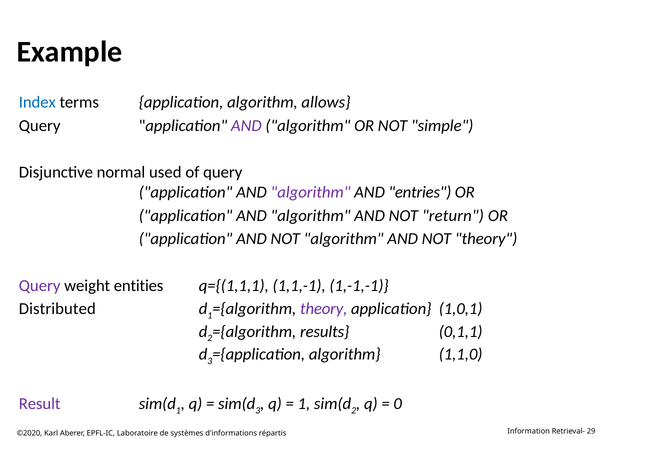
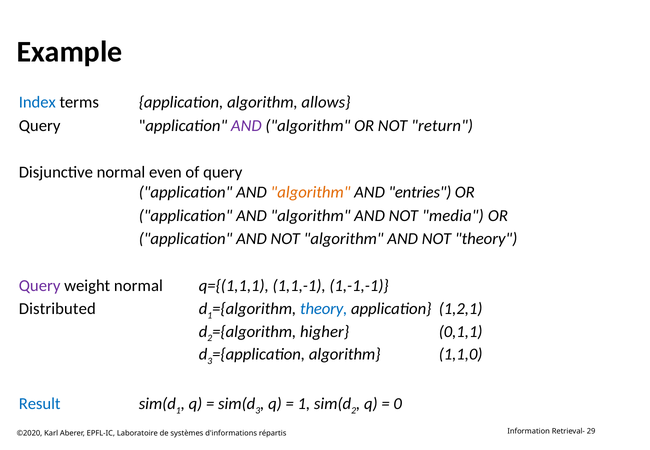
simple: simple -> return
used: used -> even
algorithm at (311, 192) colour: purple -> orange
return: return -> media
weight entities: entities -> normal
theory at (324, 309) colour: purple -> blue
1,0,1: 1,0,1 -> 1,2,1
results: results -> higher
Result colour: purple -> blue
